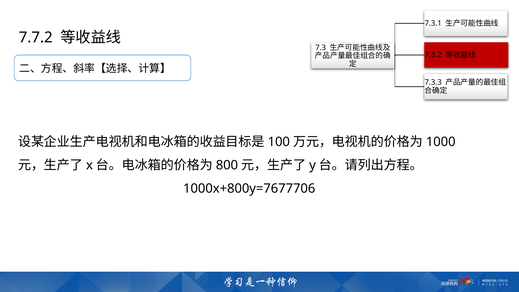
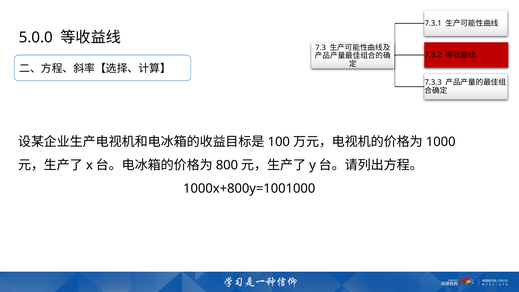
7.7.2: 7.7.2 -> 5.0.0
1000x+800y=7677706: 1000x+800y=7677706 -> 1000x+800y=1001000
